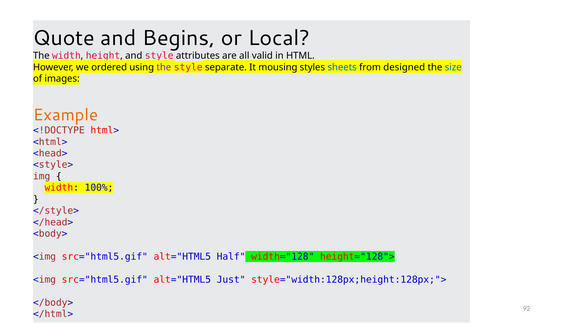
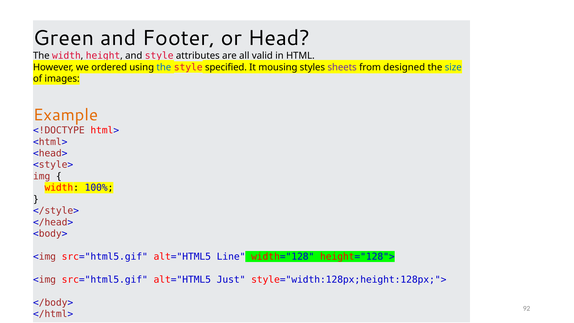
Quote: Quote -> Green
Begins: Begins -> Footer
Local: Local -> Head
the at (164, 67) colour: purple -> blue
separate: separate -> specified
sheets colour: blue -> purple
Half: Half -> Line
